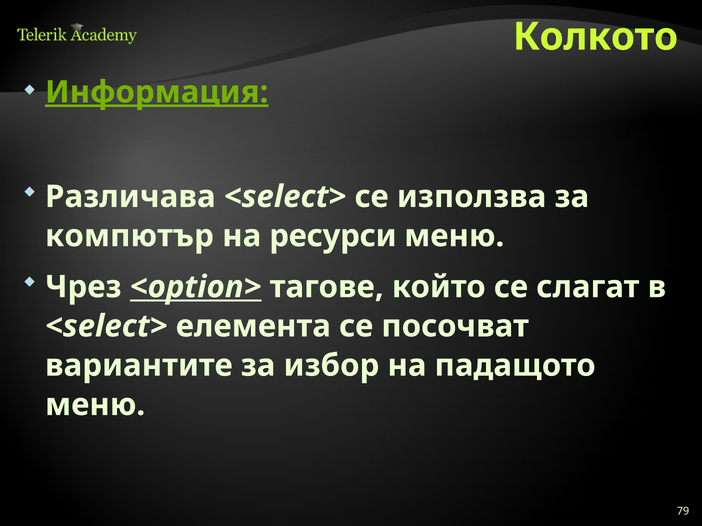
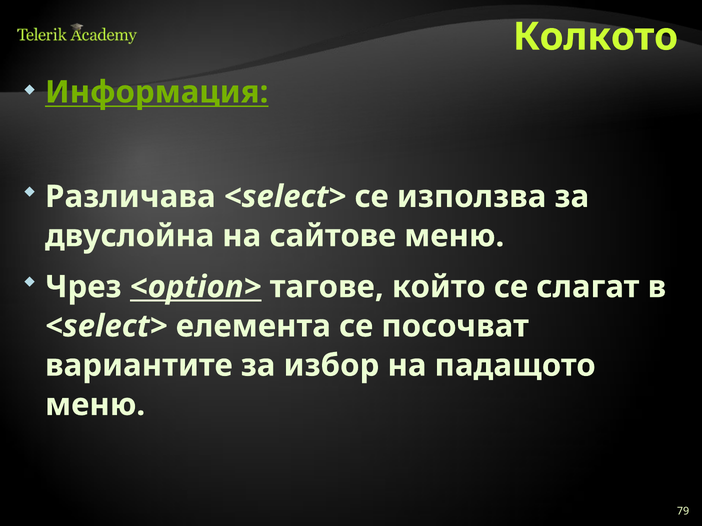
Информация underline: present -> none
компютър: компютър -> двуслойна
ресурси: ресурси -> сайтове
